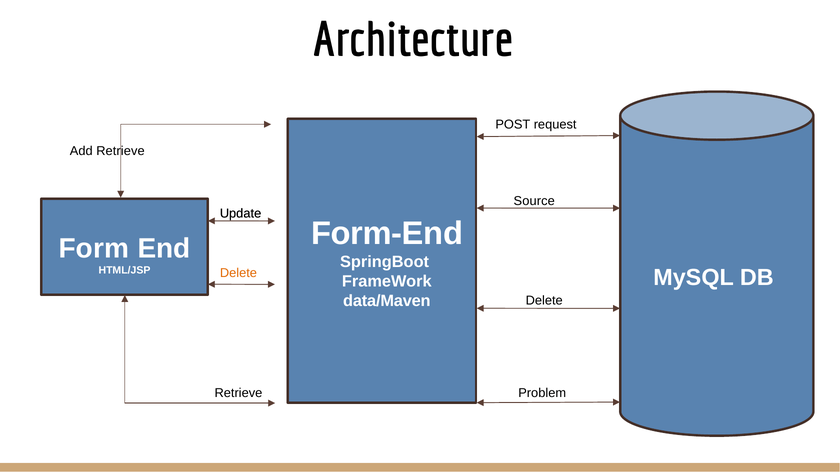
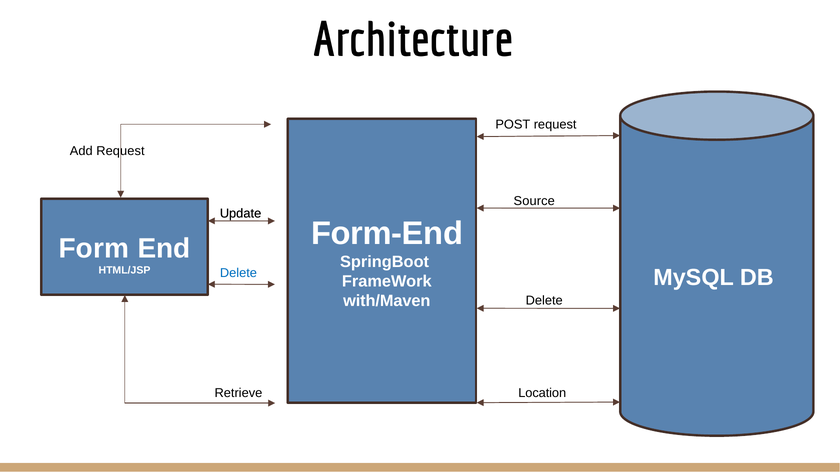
Add Retrieve: Retrieve -> Request
Delete at (238, 273) colour: orange -> blue
data/Maven: data/Maven -> with/Maven
Problem: Problem -> Location
